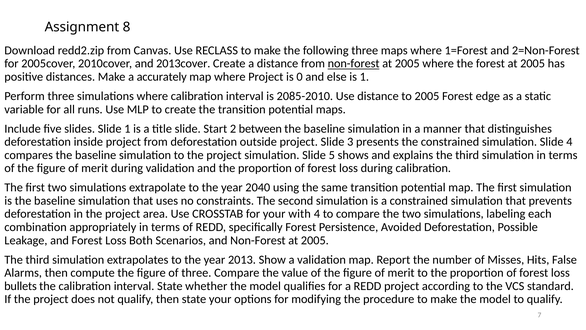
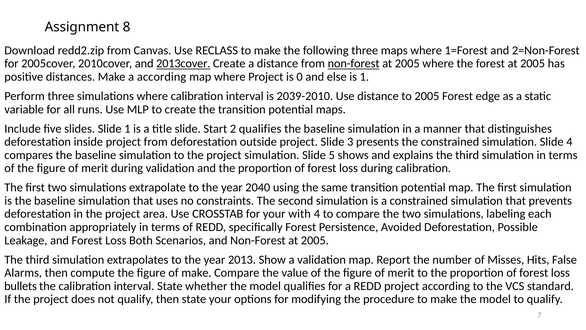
2013cover underline: none -> present
a accurately: accurately -> according
2085-2010: 2085-2010 -> 2039-2010
2 between: between -> qualifies
of three: three -> make
